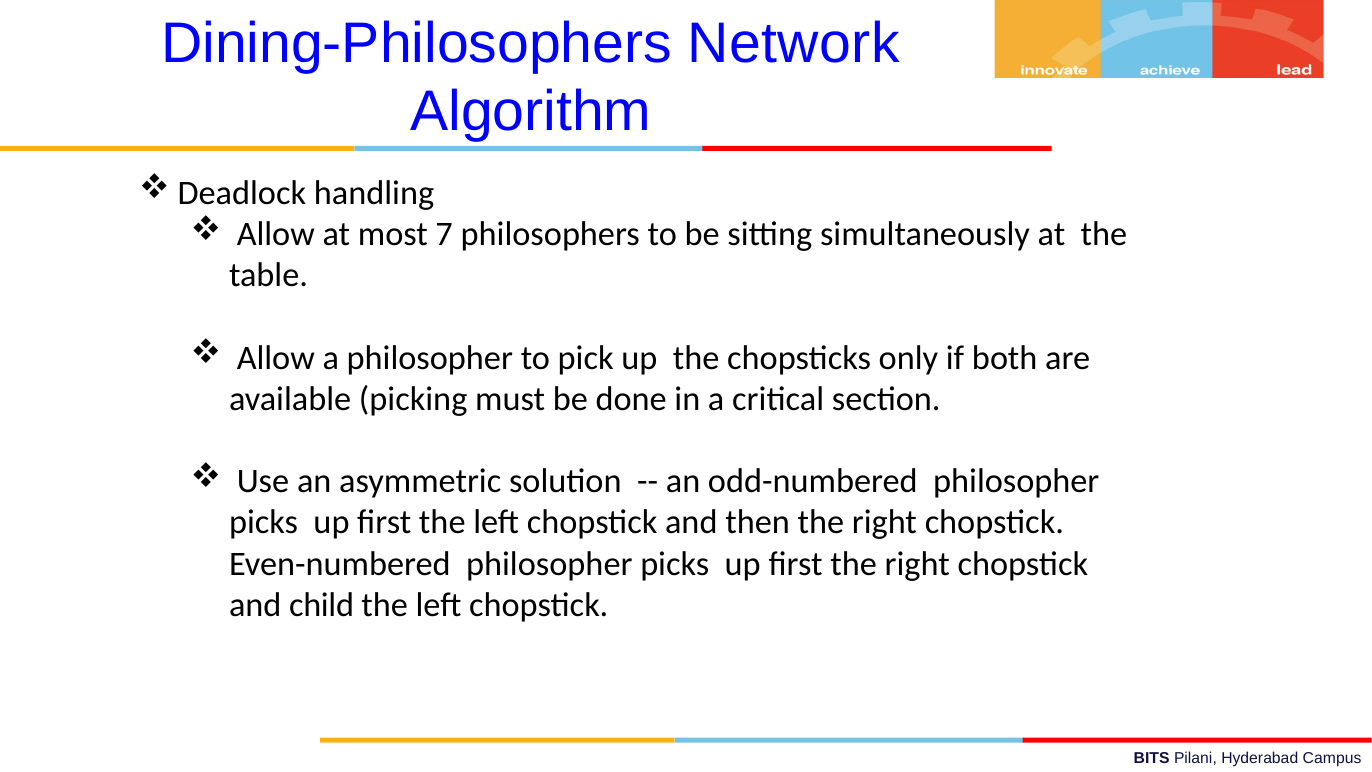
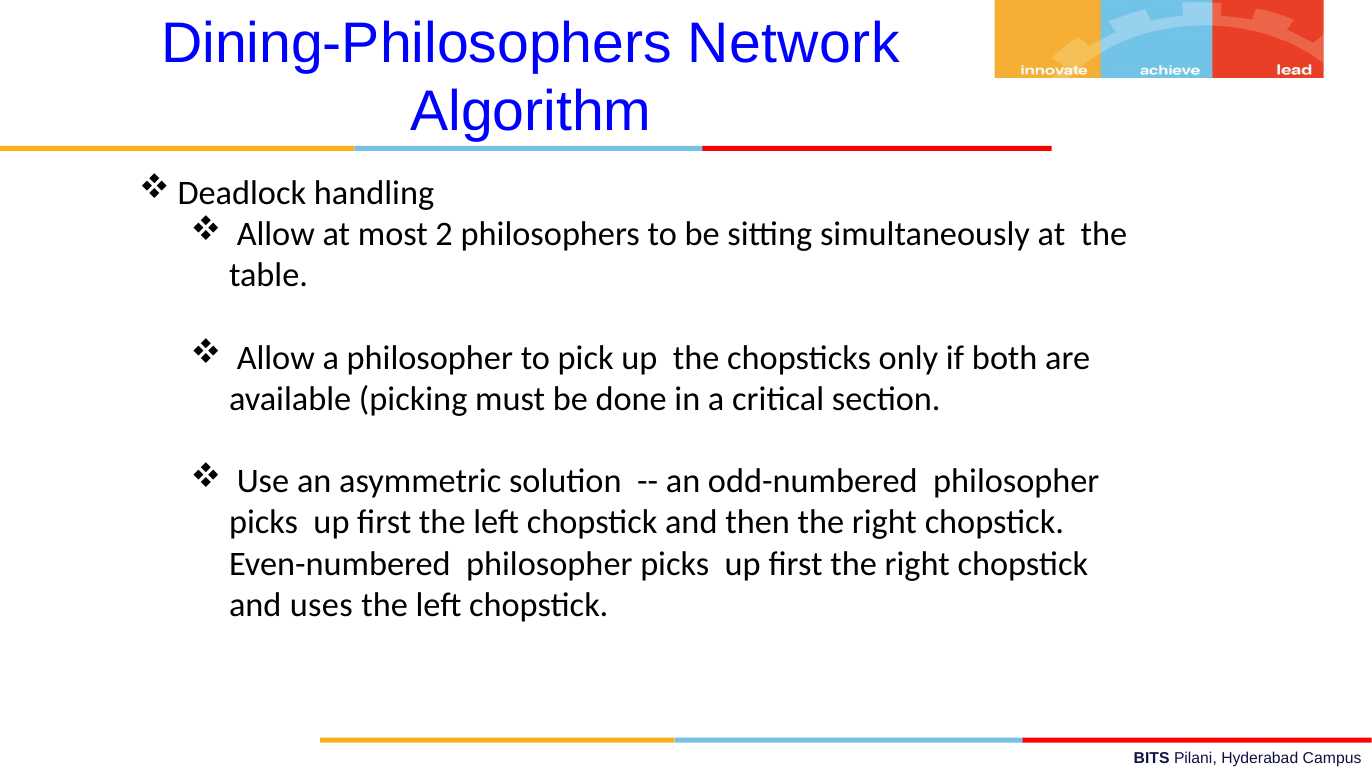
7: 7 -> 2
child: child -> uses
